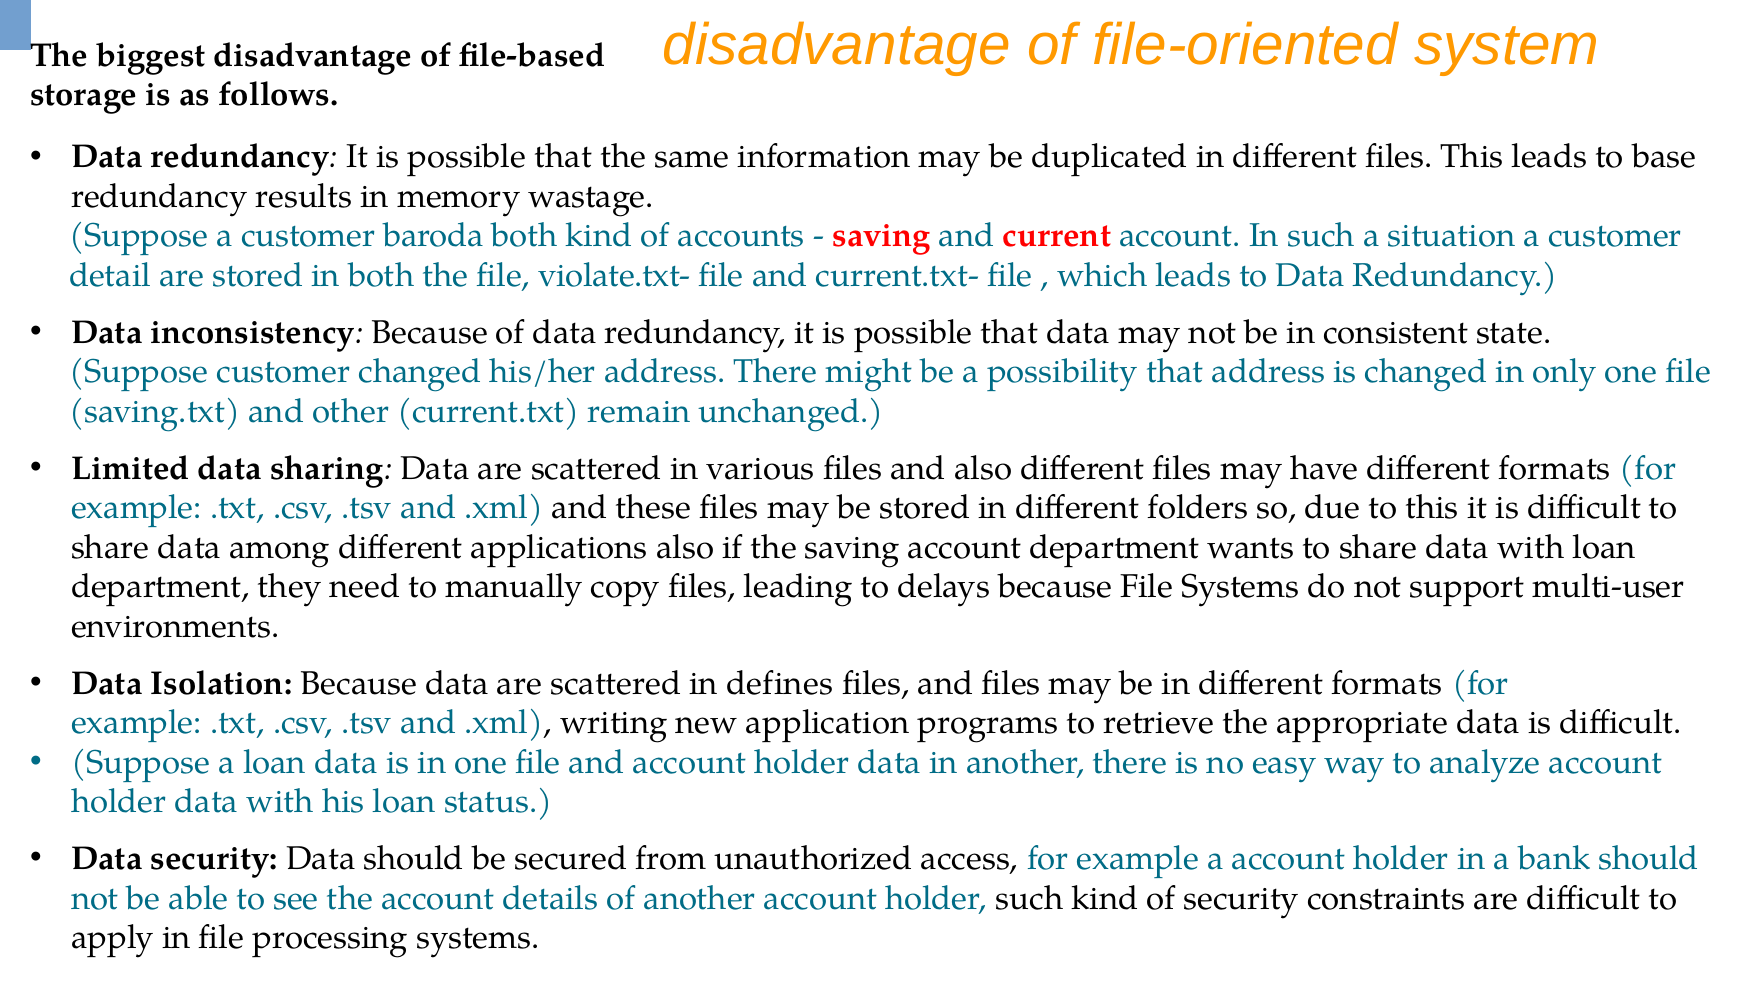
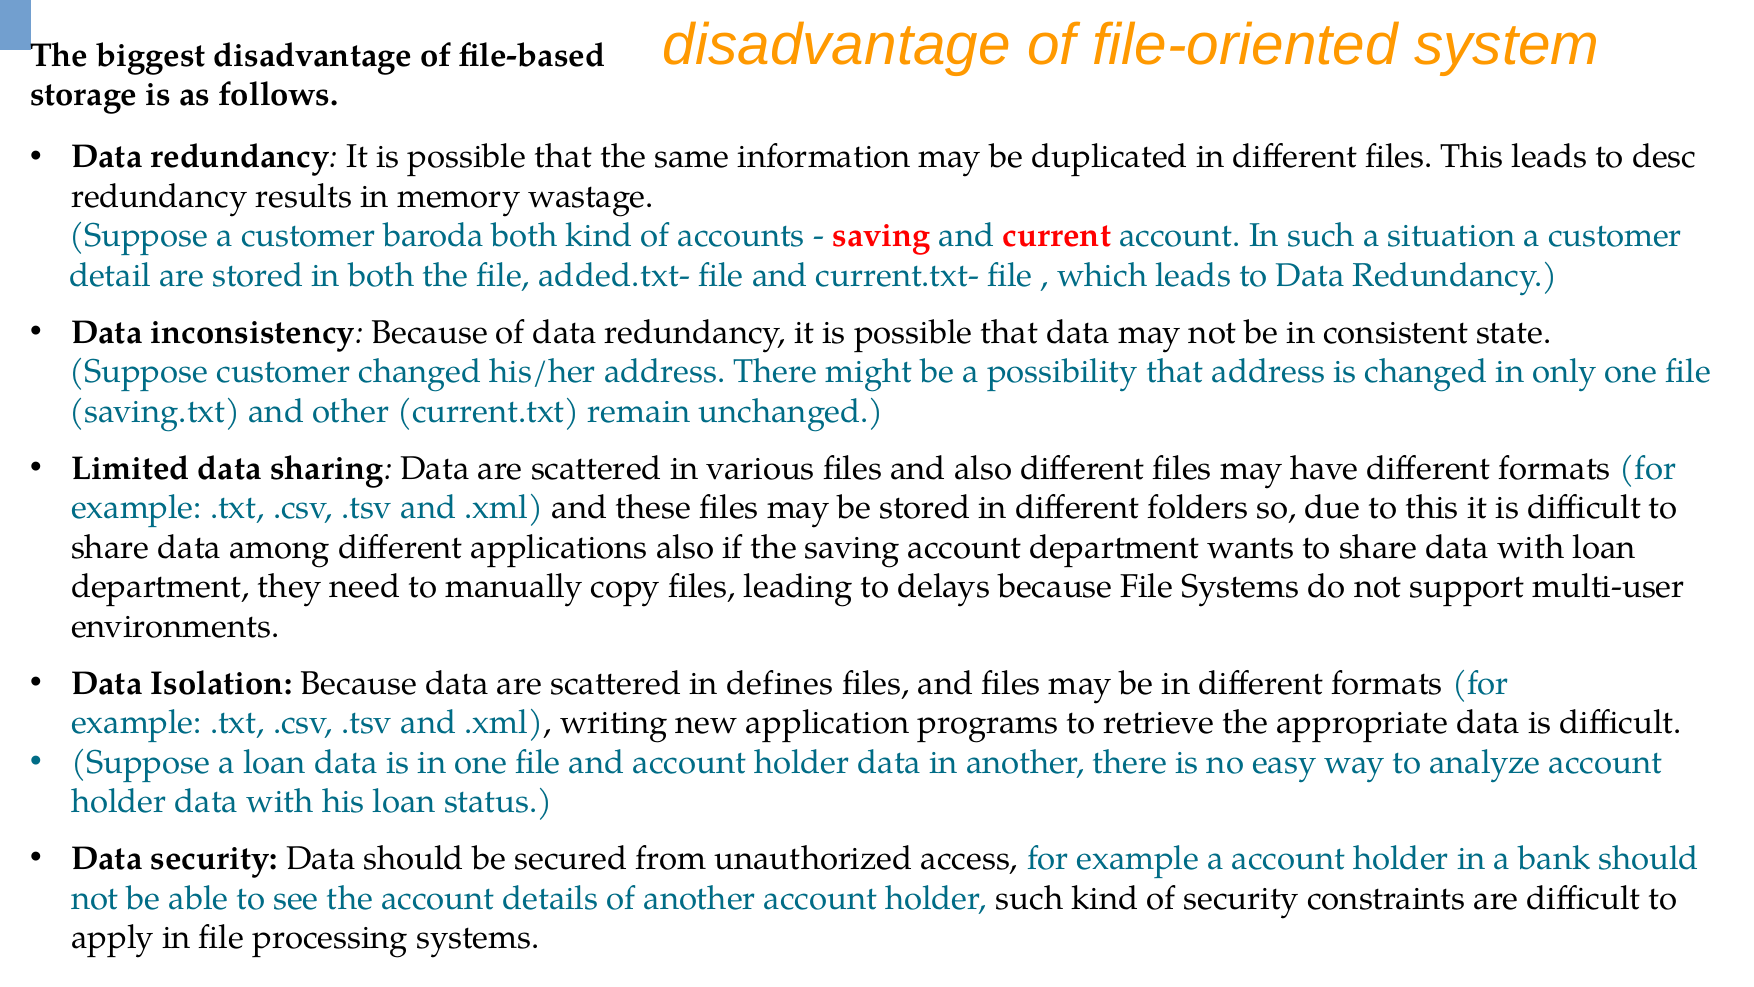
base: base -> desc
violate.txt-: violate.txt- -> added.txt-
